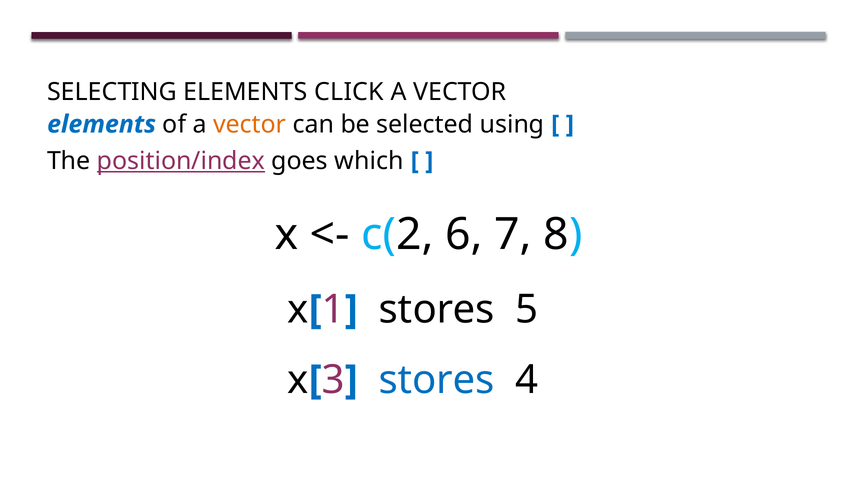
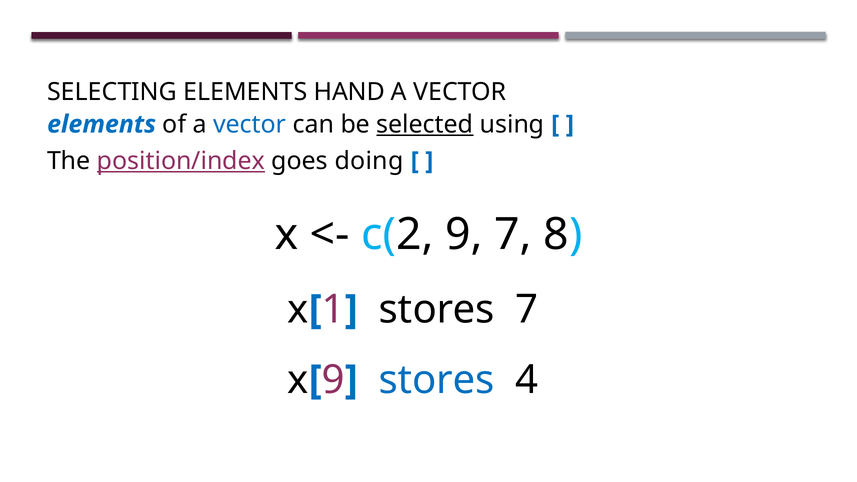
CLICK: CLICK -> HAND
vector at (250, 124) colour: orange -> blue
selected underline: none -> present
which: which -> doing
c(2 6: 6 -> 9
stores 5: 5 -> 7
3 at (333, 380): 3 -> 9
